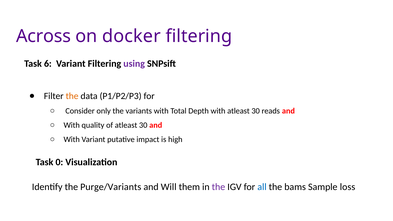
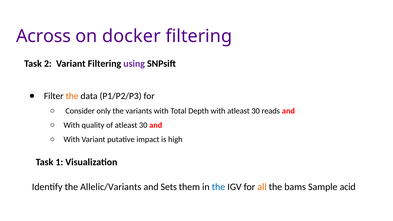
6: 6 -> 2
0: 0 -> 1
Purge/Variants: Purge/Variants -> Allelic/Variants
Will: Will -> Sets
the at (218, 187) colour: purple -> blue
all colour: blue -> orange
loss: loss -> acid
